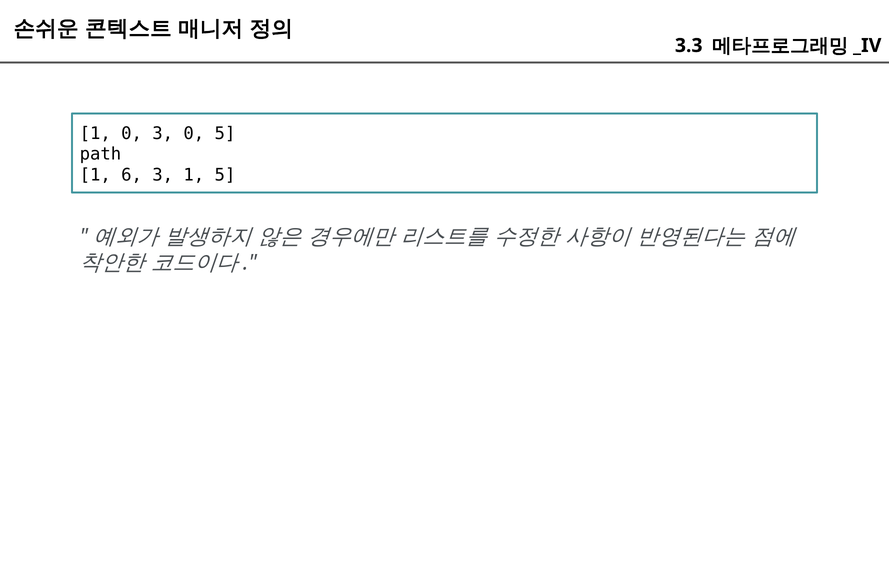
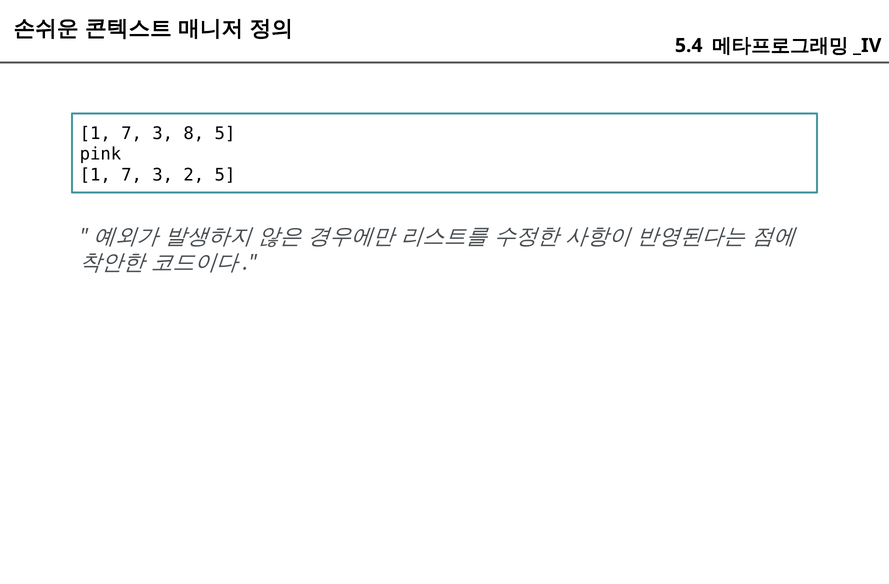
3.3: 3.3 -> 5.4
0 at (132, 133): 0 -> 7
3 0: 0 -> 8
path: path -> pink
6 at (132, 175): 6 -> 7
3 1: 1 -> 2
